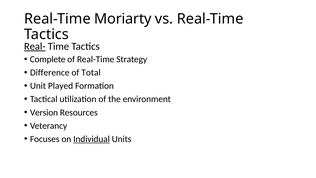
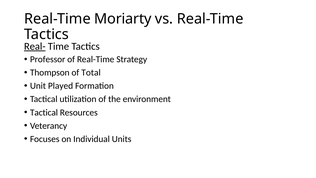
Complete: Complete -> Professor
Difference: Difference -> Thompson
Version at (44, 112): Version -> Tactical
Individual underline: present -> none
